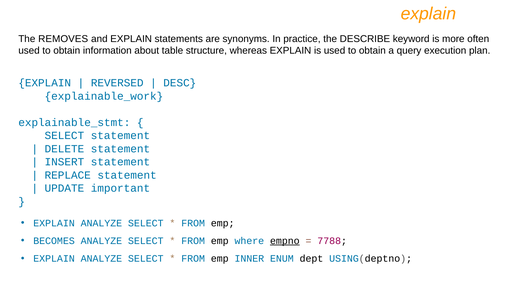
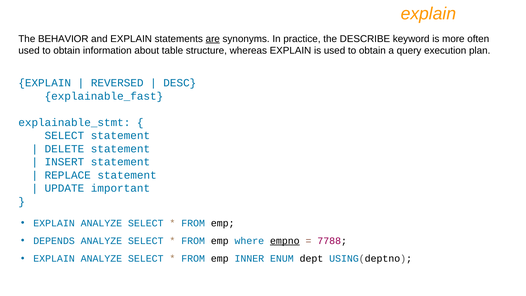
REMOVES: REMOVES -> BEHAVIOR
are underline: none -> present
explainable_work: explainable_work -> explainable_fast
BECOMES: BECOMES -> DEPENDS
